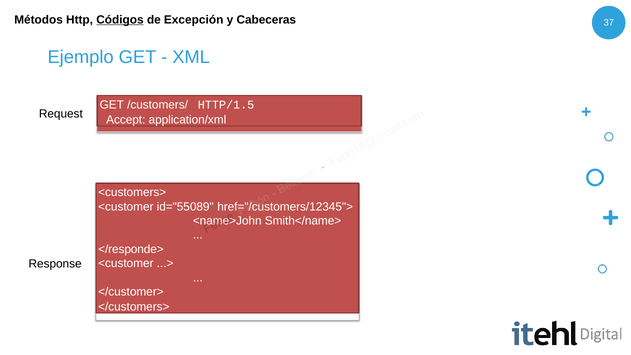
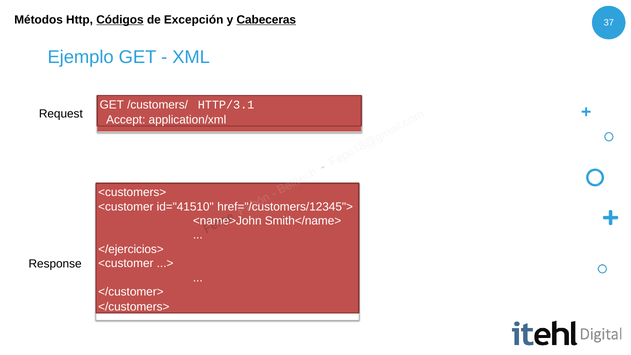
Cabeceras underline: none -> present
HTTP/1.5: HTTP/1.5 -> HTTP/3.1
id="55089: id="55089 -> id="41510
</responde>: </responde> -> </ejercicios>
